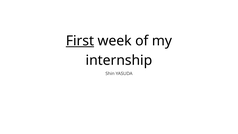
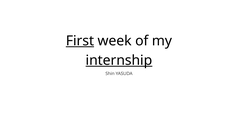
internship underline: none -> present
